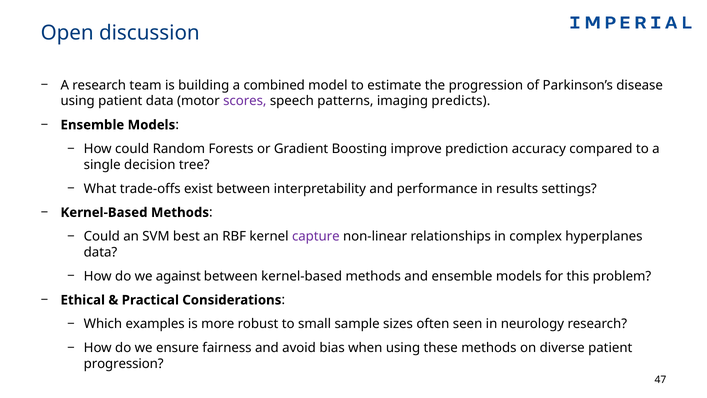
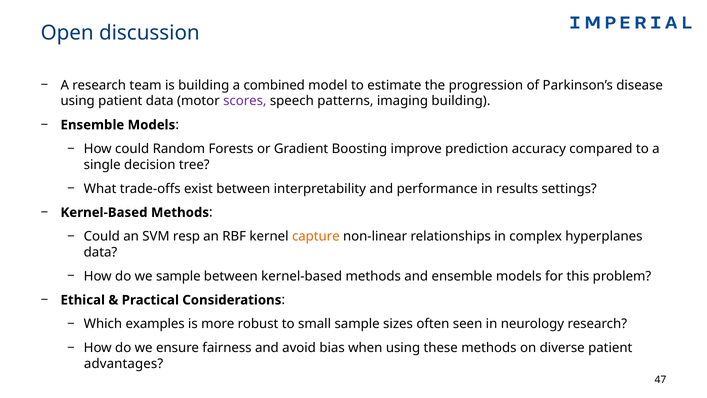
imaging predicts: predicts -> building
best: best -> resp
capture colour: purple -> orange
we against: against -> sample
progression at (124, 363): progression -> advantages
